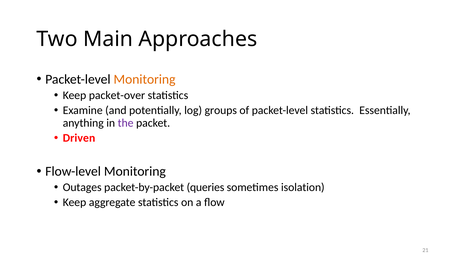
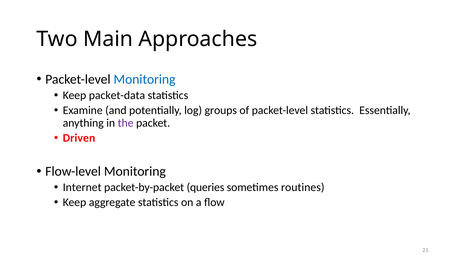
Monitoring at (145, 79) colour: orange -> blue
packet-over: packet-over -> packet-data
Outages: Outages -> Internet
isolation: isolation -> routines
